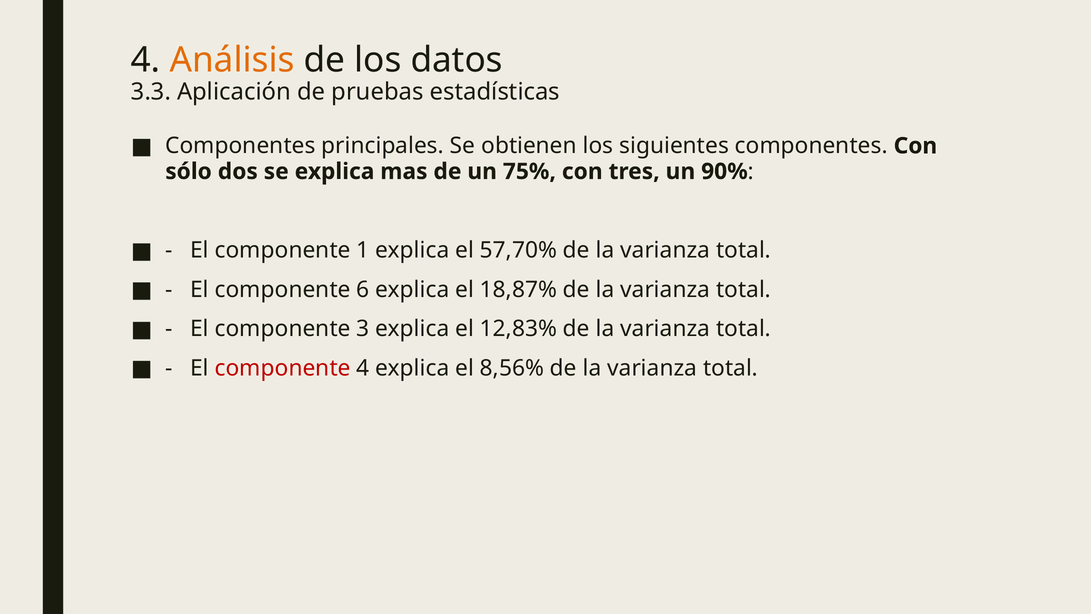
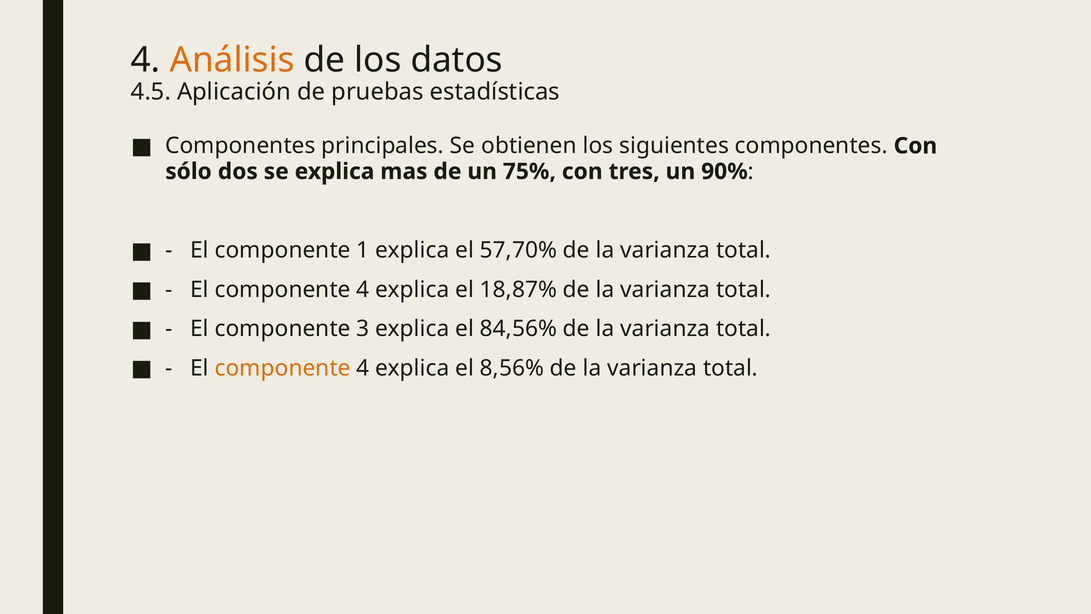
3.3: 3.3 -> 4.5
6 at (363, 289): 6 -> 4
12,83%: 12,83% -> 84,56%
componente at (283, 368) colour: red -> orange
